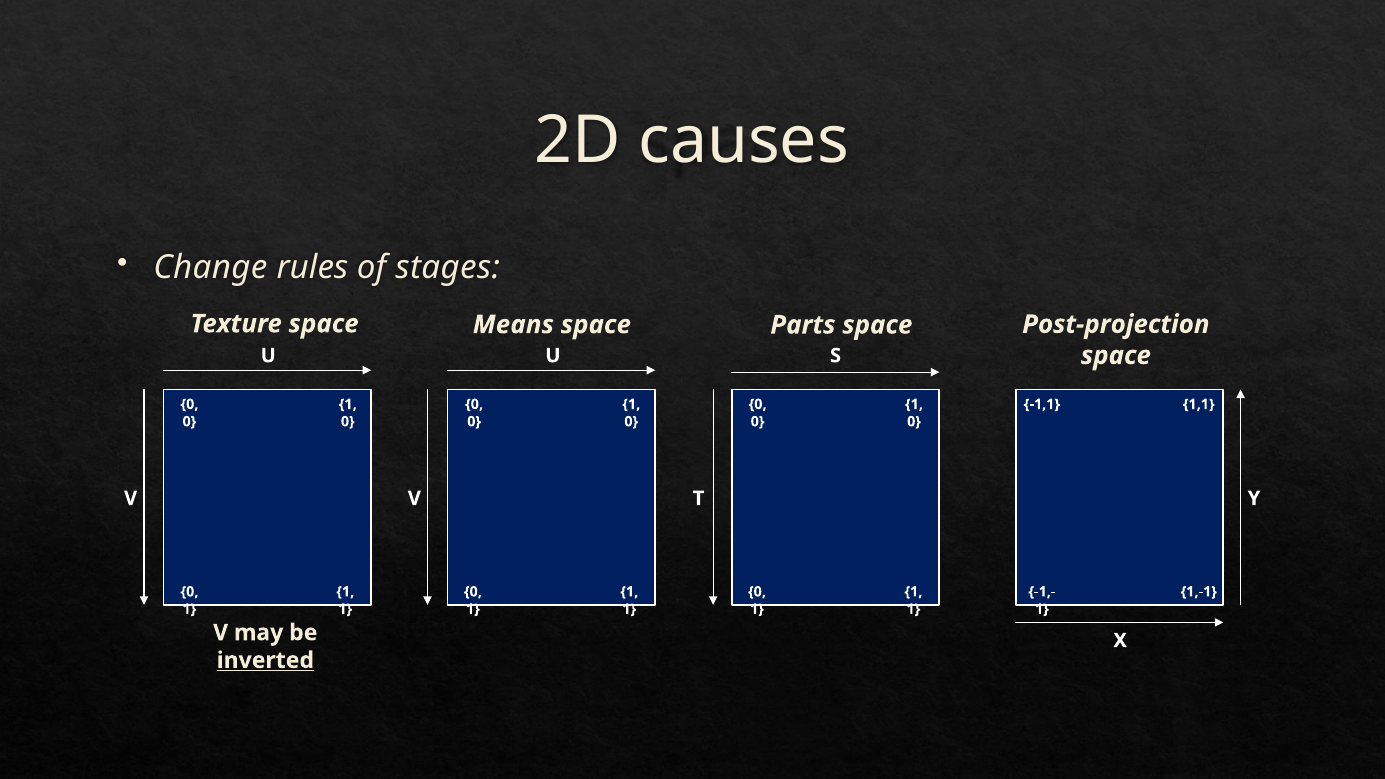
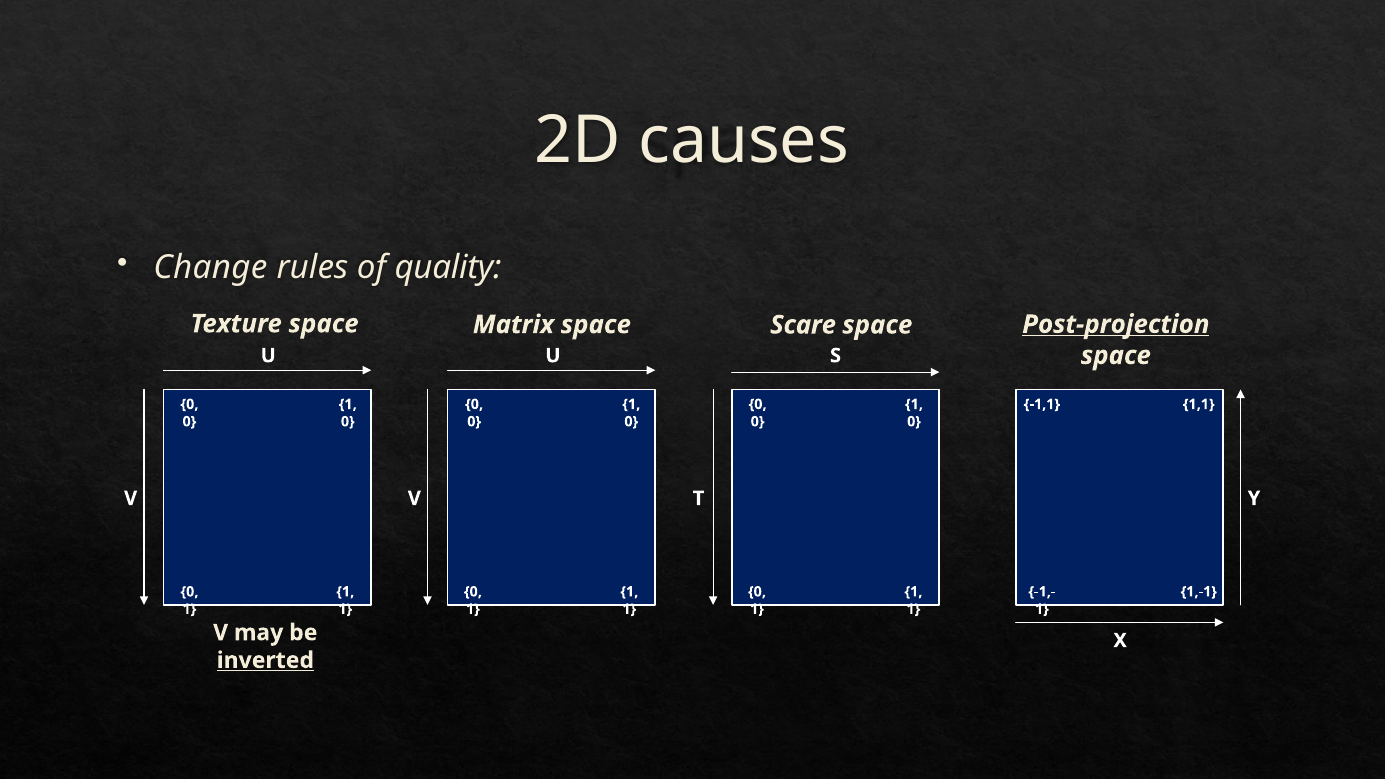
stages: stages -> quality
Post-projection underline: none -> present
Means: Means -> Matrix
Parts: Parts -> Scare
